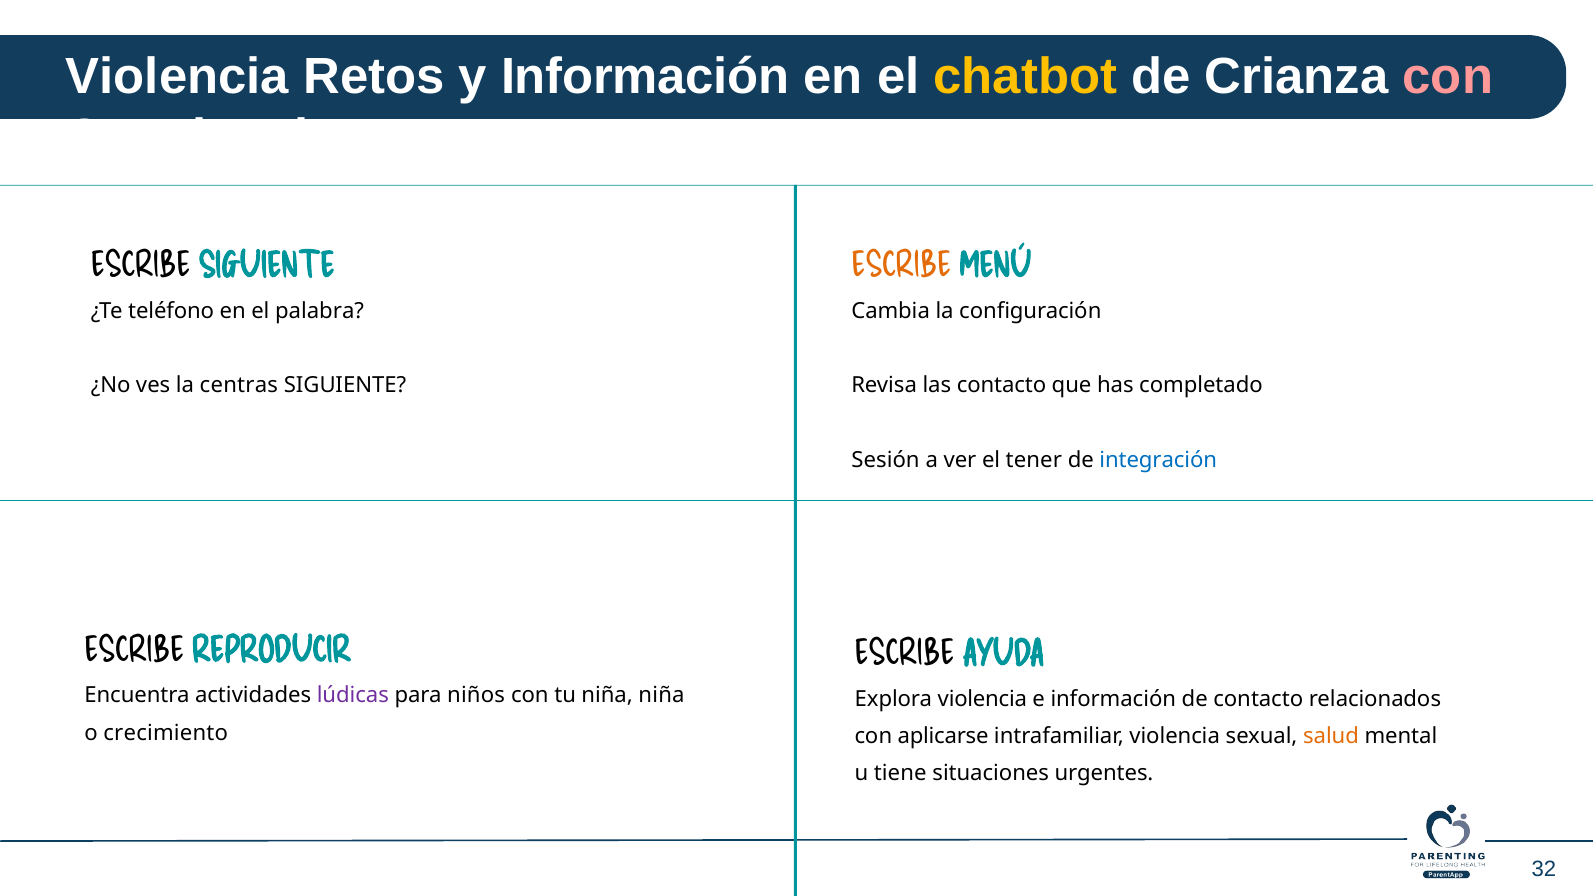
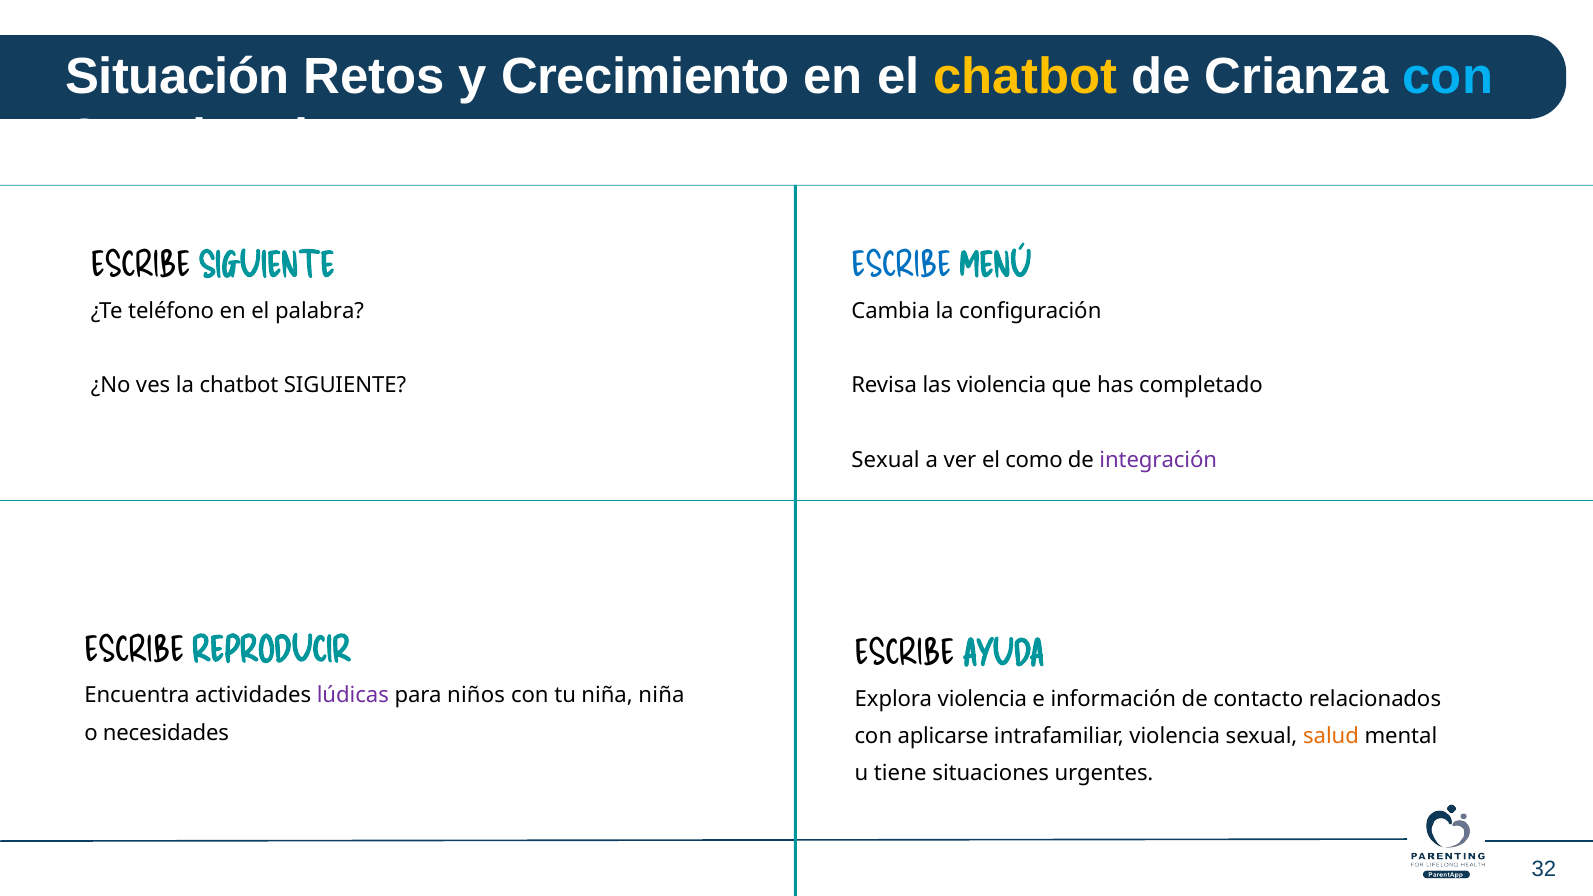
Violencia at (177, 76): Violencia -> Situación
y Información: Información -> Crecimiento
con at (1448, 76) colour: pink -> light blue
ESCRIBE at (901, 266) colour: orange -> blue
la centras: centras -> chatbot
las contacto: contacto -> violencia
Sesión at (886, 460): Sesión -> Sexual
tener: tener -> como
integración colour: blue -> purple
crecimiento: crecimiento -> necesidades
